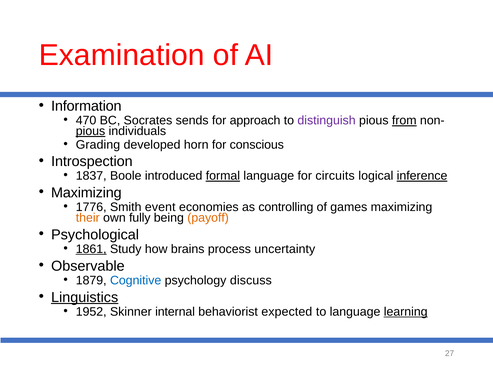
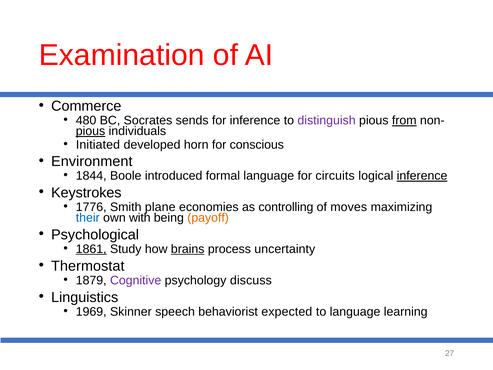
Information: Information -> Commerce
470: 470 -> 480
for approach: approach -> inference
Grading: Grading -> Initiated
Introspection: Introspection -> Environment
1837: 1837 -> 1844
formal underline: present -> none
Maximizing at (86, 193): Maximizing -> Keystrokes
event: event -> plane
games: games -> moves
their colour: orange -> blue
fully: fully -> with
brains underline: none -> present
Observable: Observable -> Thermostat
Cognitive colour: blue -> purple
Linguistics underline: present -> none
1952: 1952 -> 1969
internal: internal -> speech
learning underline: present -> none
